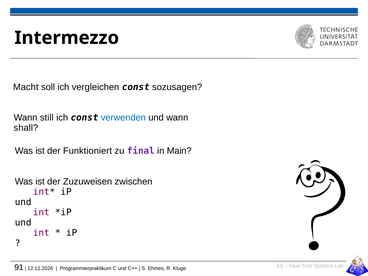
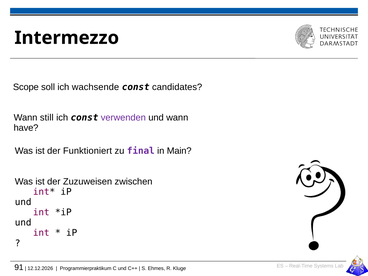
Macht: Macht -> Scope
vergleichen: vergleichen -> wachsende
sozusagen: sozusagen -> candidates
verwenden colour: blue -> purple
shall: shall -> have
